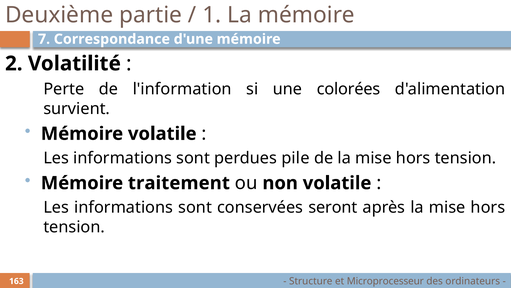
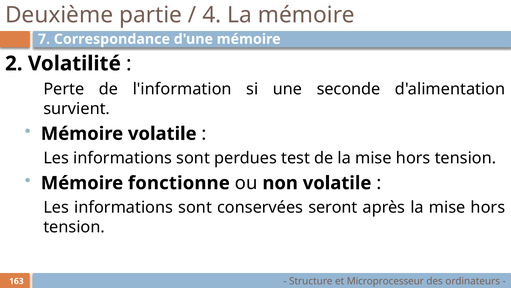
1: 1 -> 4
colorées: colorées -> seconde
pile: pile -> test
traitement: traitement -> fonctionne
